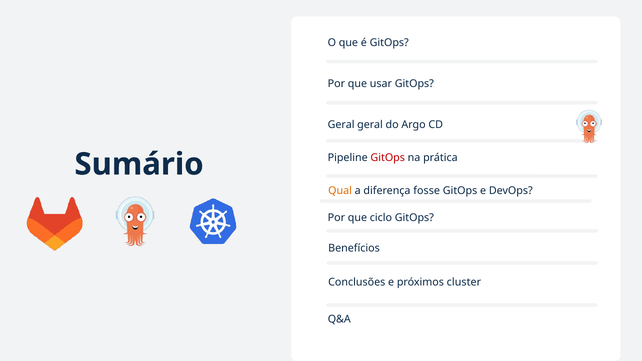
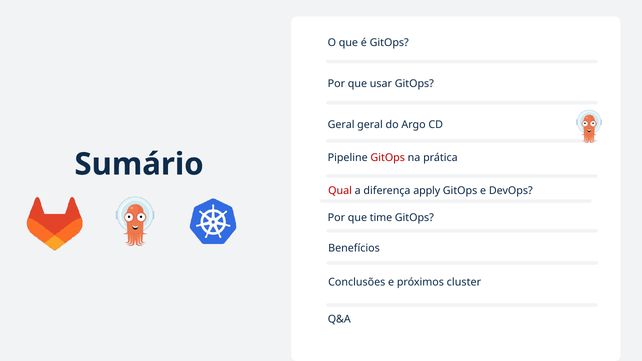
Qual colour: orange -> red
fosse: fosse -> apply
ciclo: ciclo -> time
